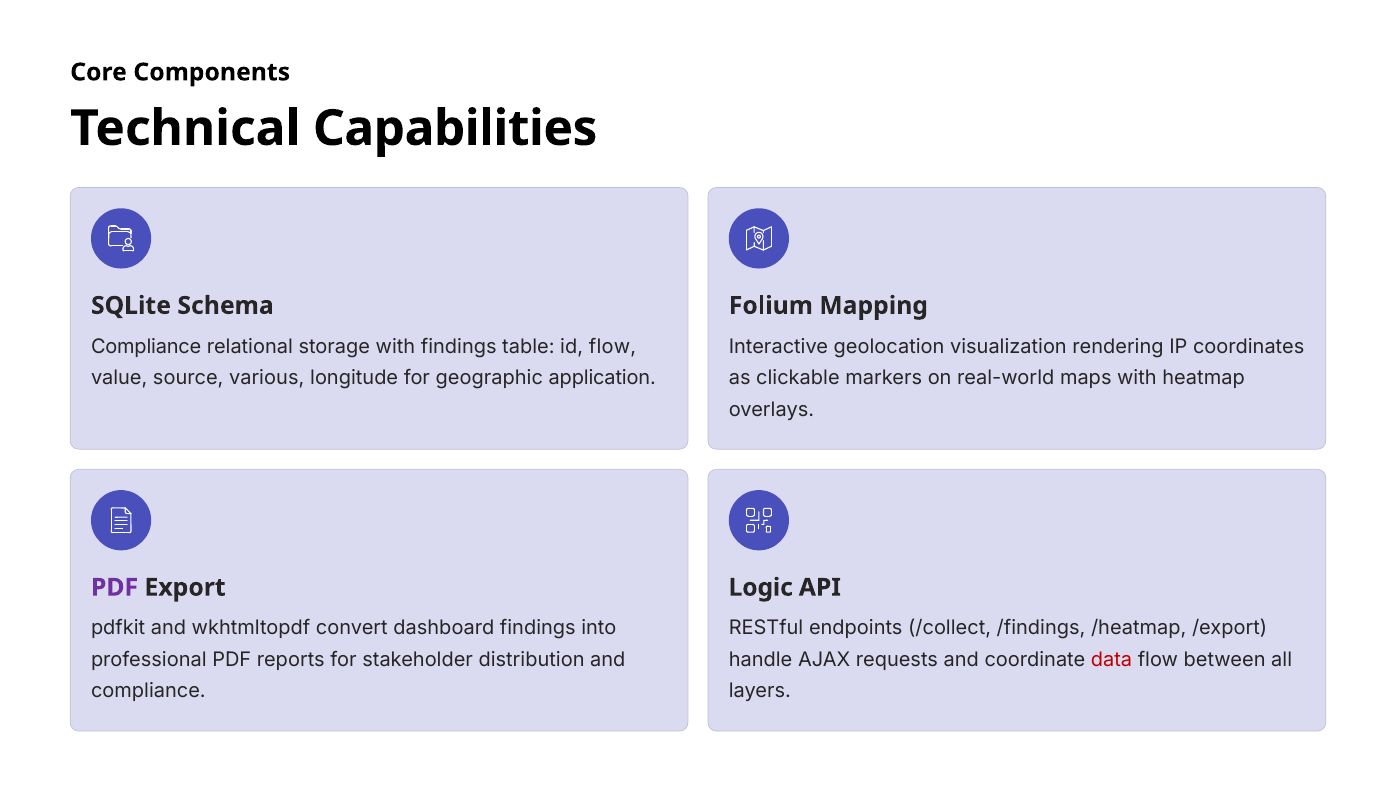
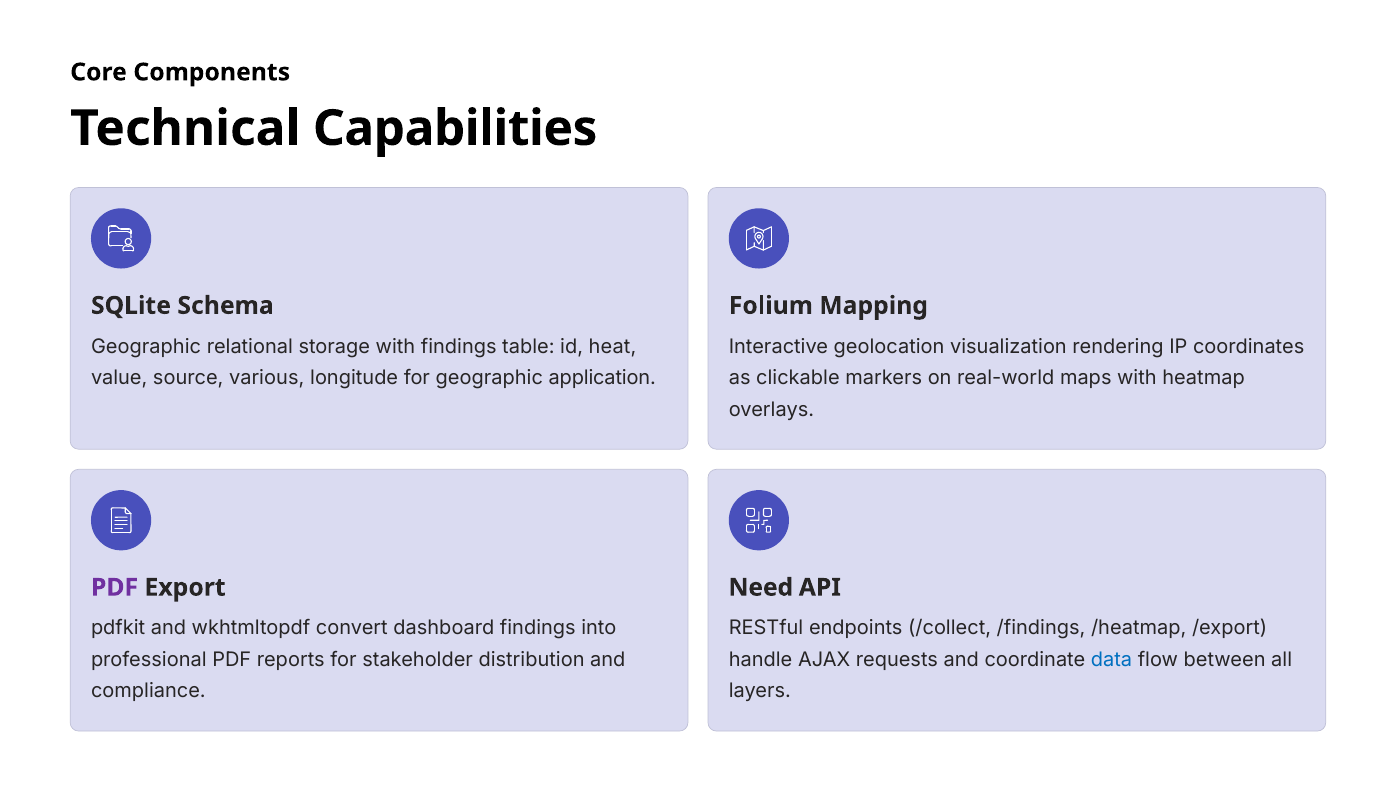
Compliance at (146, 346): Compliance -> Geographic
id flow: flow -> heat
Logic: Logic -> Need
data colour: red -> blue
